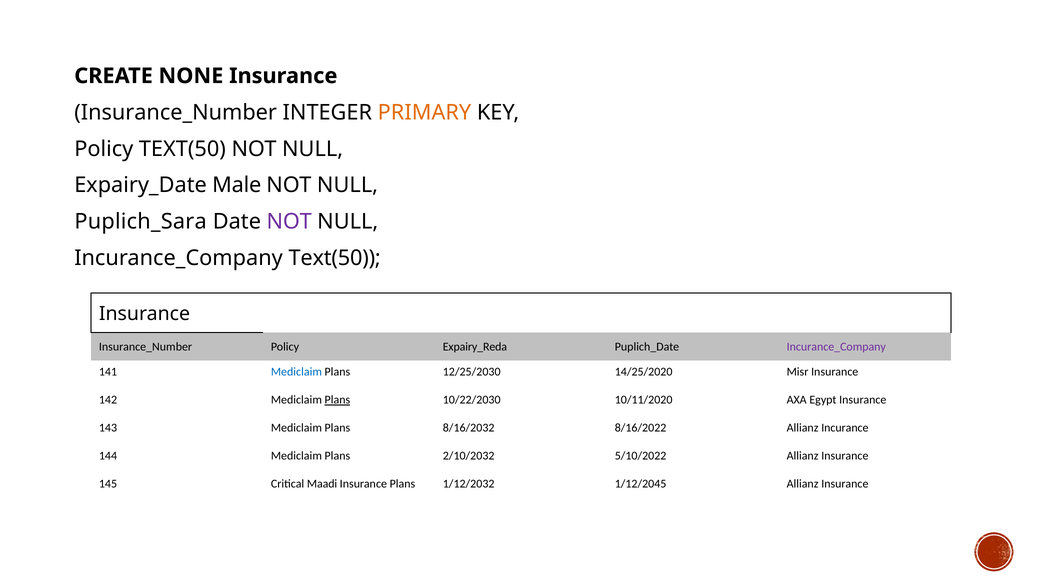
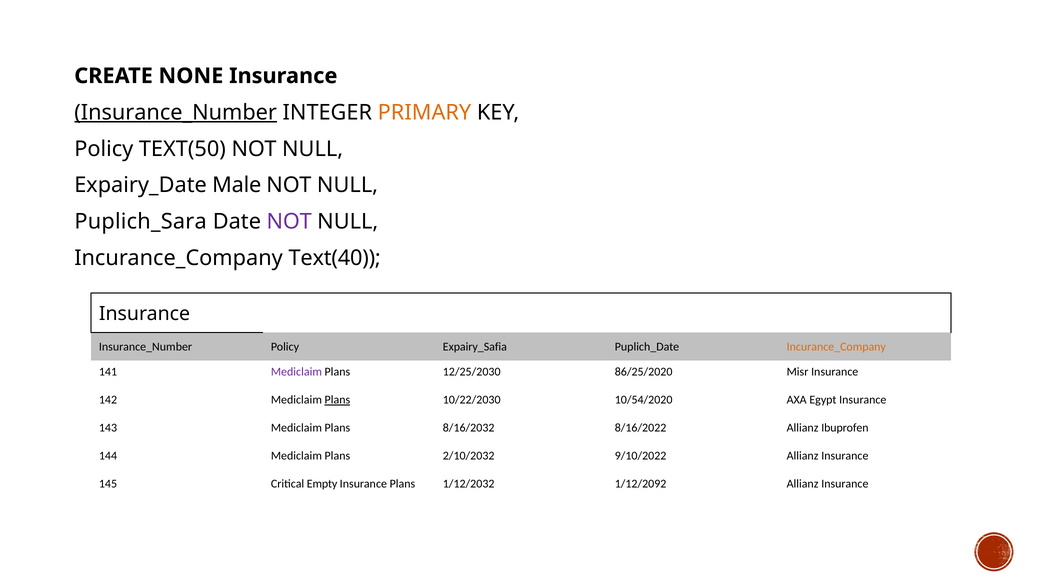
Insurance_Number at (176, 112) underline: none -> present
Incurance_Company Text(50: Text(50 -> Text(40
Expairy_Reda: Expairy_Reda -> Expairy_Safia
Incurance_Company at (836, 347) colour: purple -> orange
Mediclaim at (296, 372) colour: blue -> purple
14/25/2020: 14/25/2020 -> 86/25/2020
10/11/2020: 10/11/2020 -> 10/54/2020
Incurance: Incurance -> Ibuprofen
5/10/2022: 5/10/2022 -> 9/10/2022
Maadi: Maadi -> Empty
1/12/2045: 1/12/2045 -> 1/12/2092
